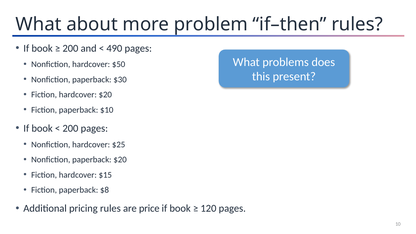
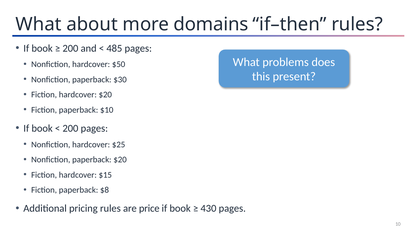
problem: problem -> domains
490: 490 -> 485
120: 120 -> 430
